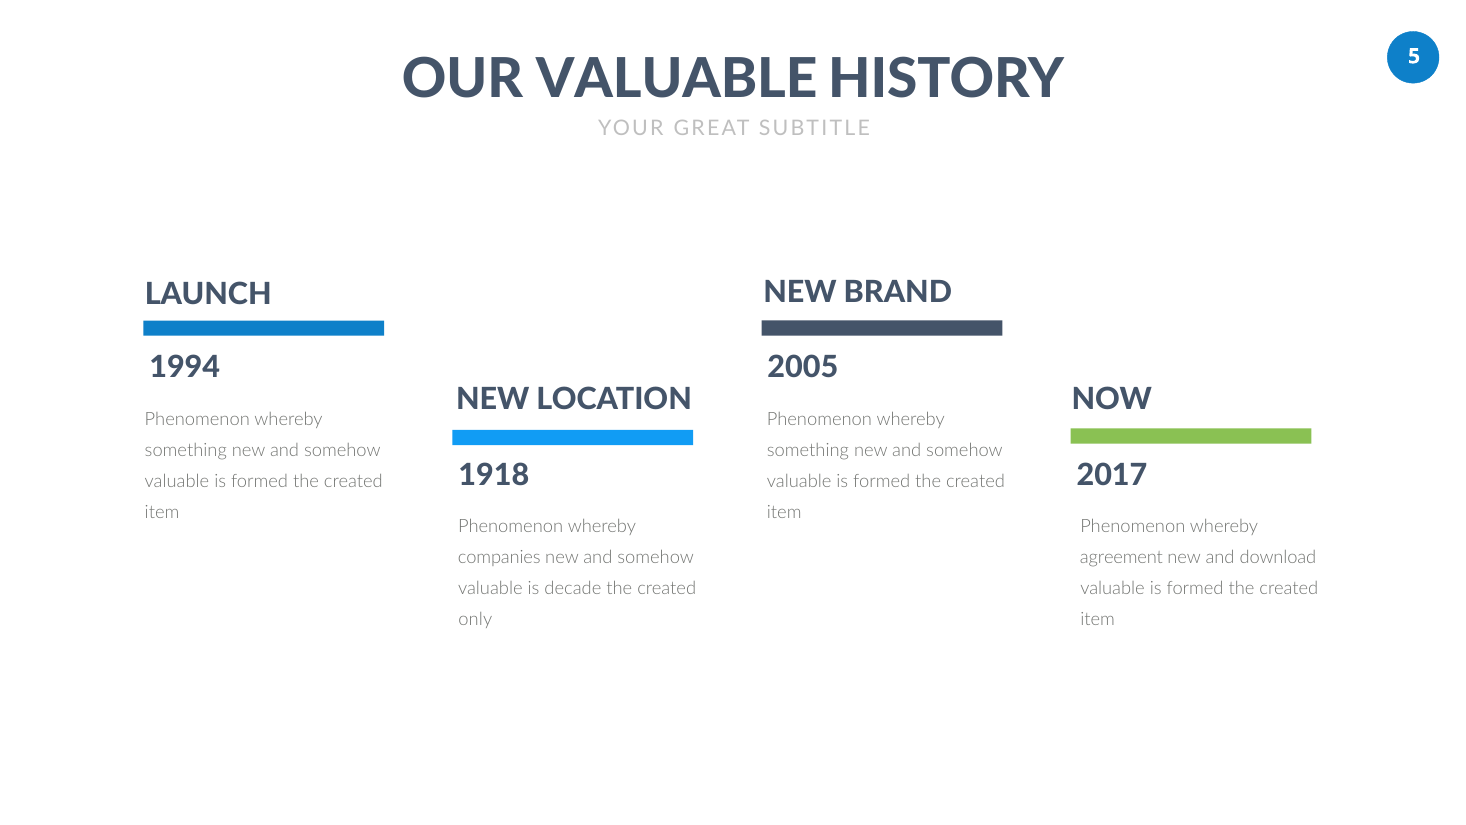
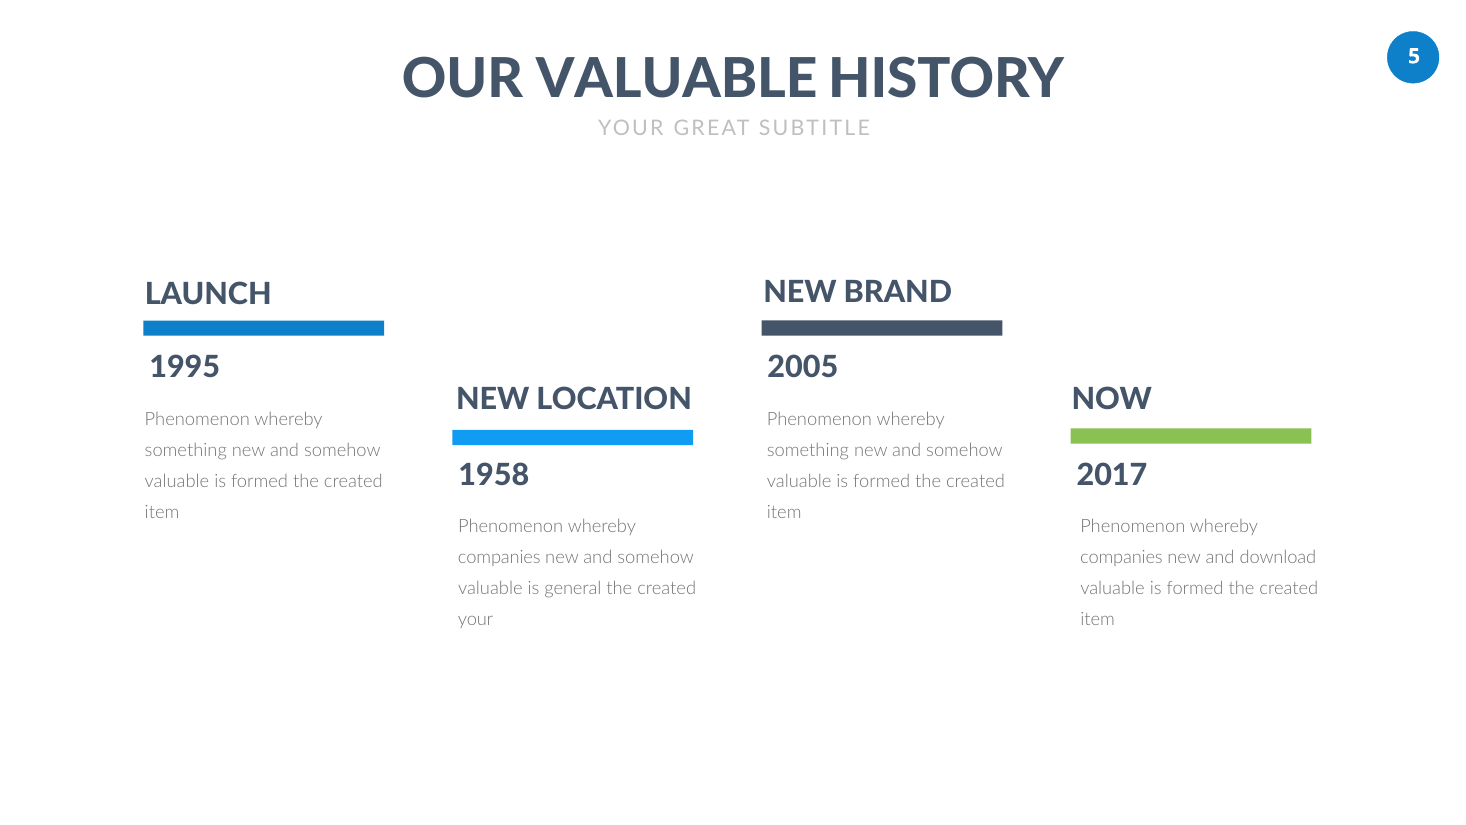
1994: 1994 -> 1995
1918: 1918 -> 1958
agreement at (1121, 557): agreement -> companies
decade: decade -> general
only at (475, 619): only -> your
